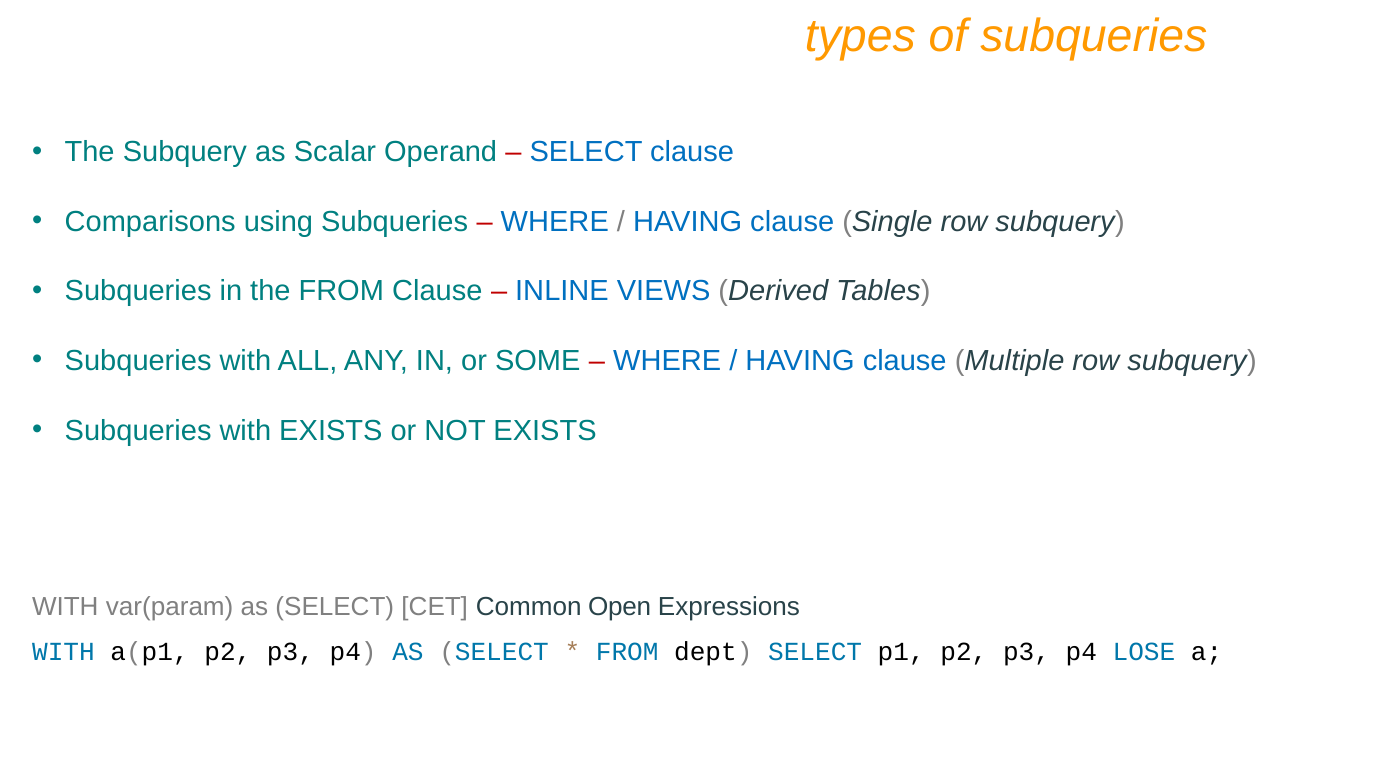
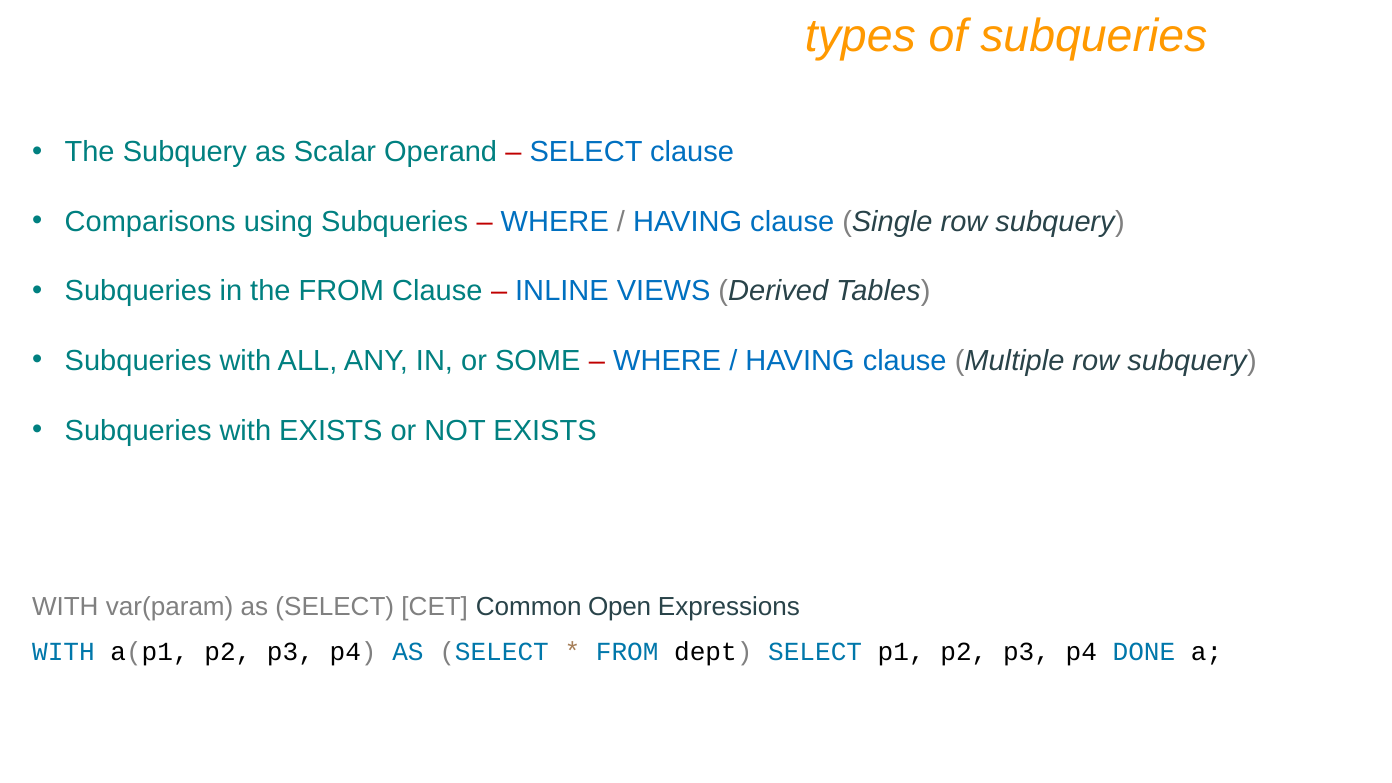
LOSE: LOSE -> DONE
